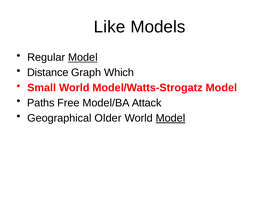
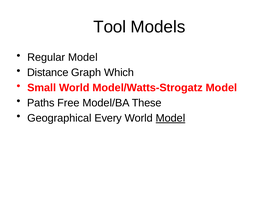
Like: Like -> Tool
Model at (83, 57) underline: present -> none
Attack: Attack -> These
Older: Older -> Every
